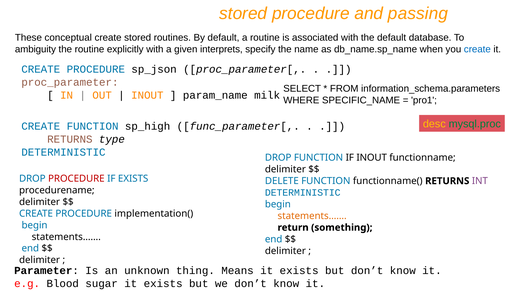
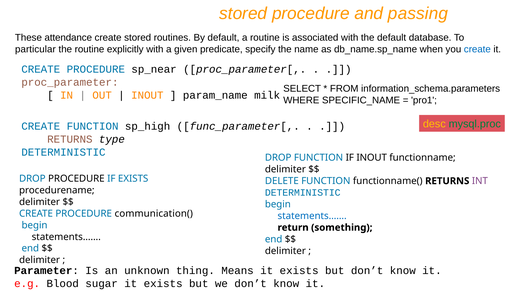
conceptual: conceptual -> attendance
ambiguity: ambiguity -> particular
interprets: interprets -> predicate
sp_json: sp_json -> sp_near
PROCEDURE at (76, 178) colour: red -> black
implementation(: implementation( -> communication(
statements…… at (312, 216) colour: orange -> blue
